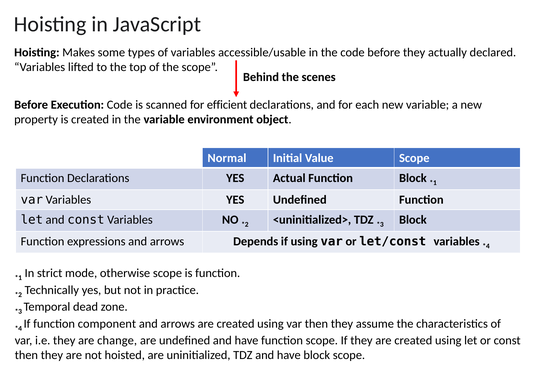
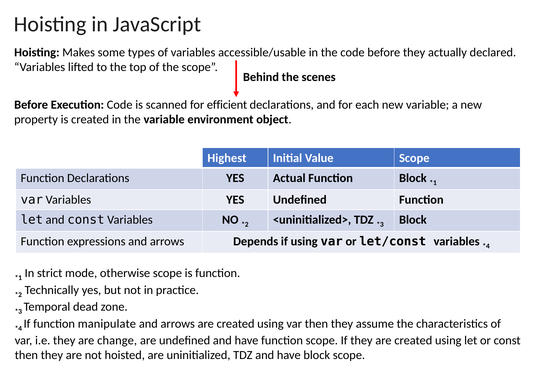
Normal: Normal -> Highest
component: component -> manipulate
